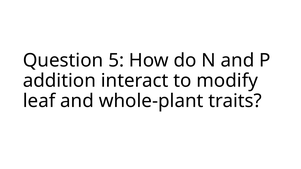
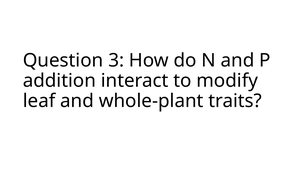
5: 5 -> 3
